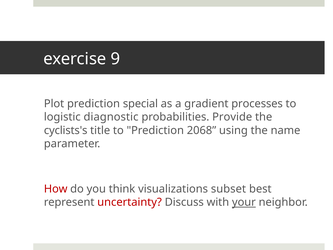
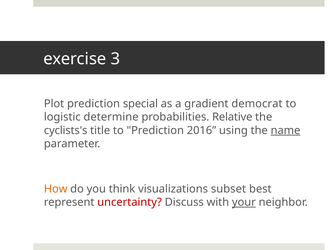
9: 9 -> 3
processes: processes -> democrat
diagnostic: diagnostic -> determine
Provide: Provide -> Relative
2068: 2068 -> 2016
name underline: none -> present
How colour: red -> orange
